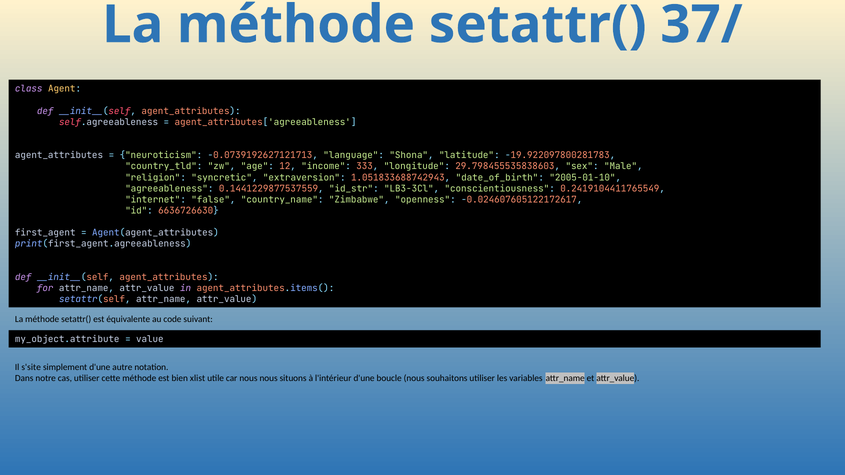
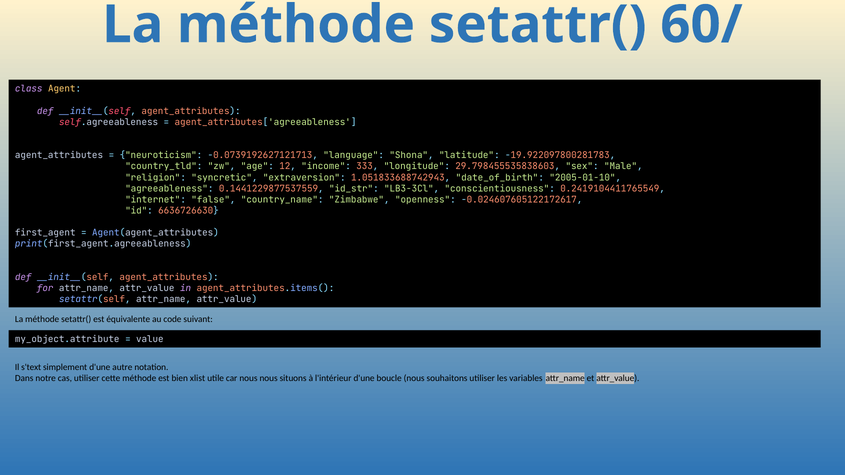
37/: 37/ -> 60/
s'site: s'site -> s'text
